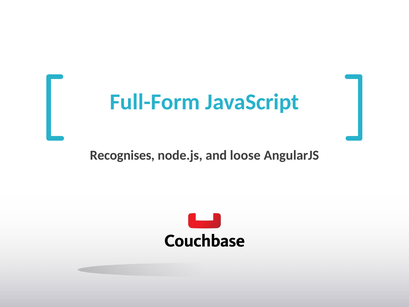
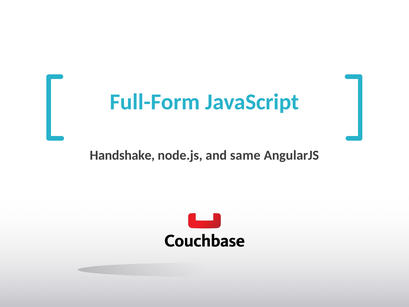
Recognises: Recognises -> Handshake
loose: loose -> same
